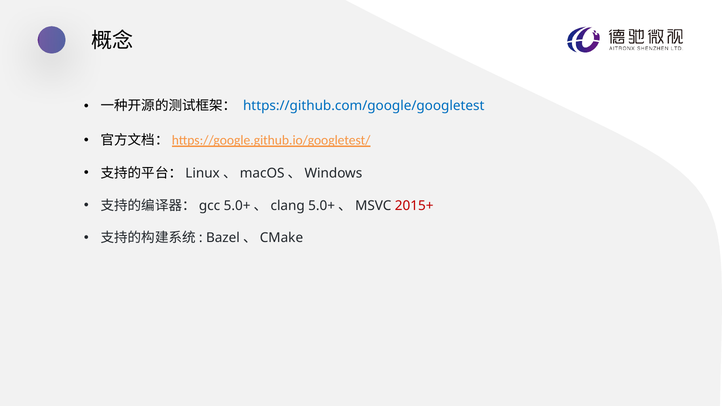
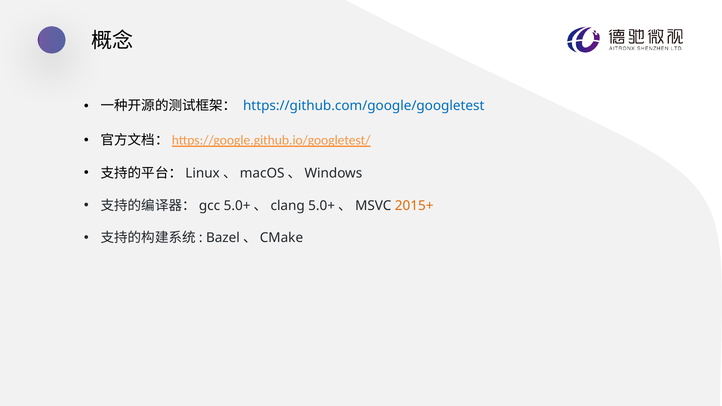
2015+ colour: red -> orange
